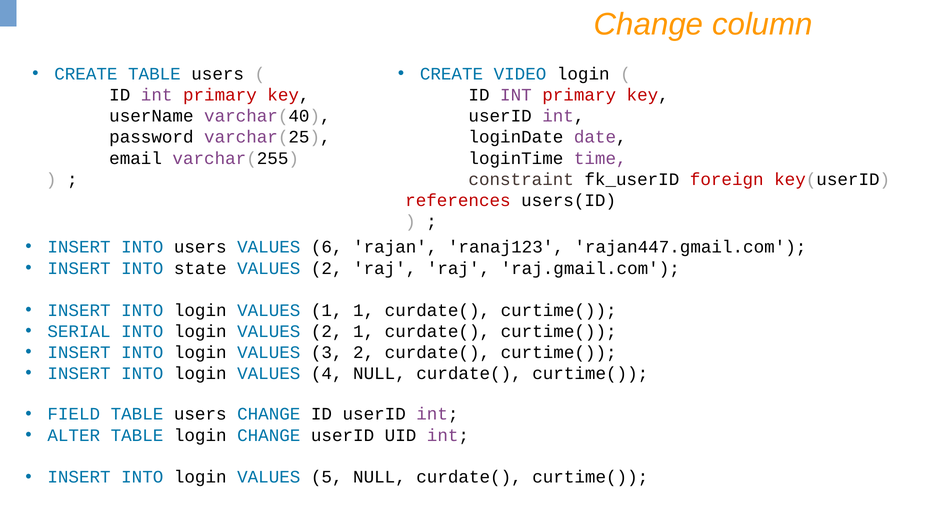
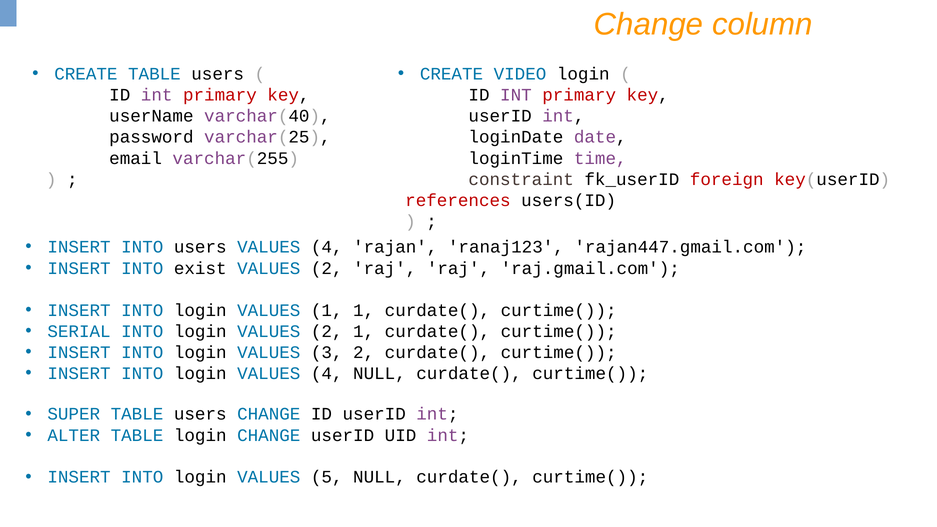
users VALUES 6: 6 -> 4
state: state -> exist
FIELD: FIELD -> SUPER
